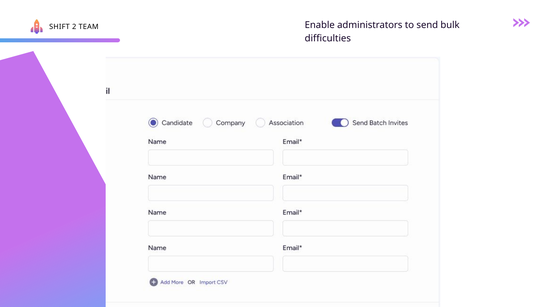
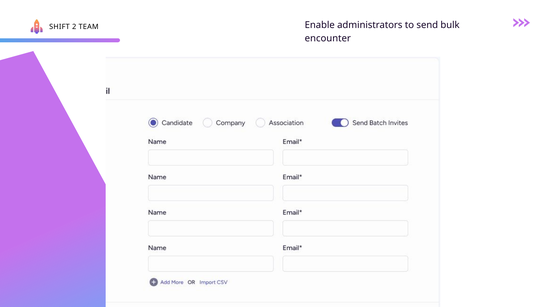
difficulties: difficulties -> encounter
